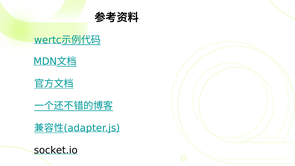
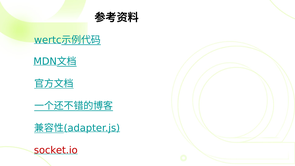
socket.io colour: black -> red
